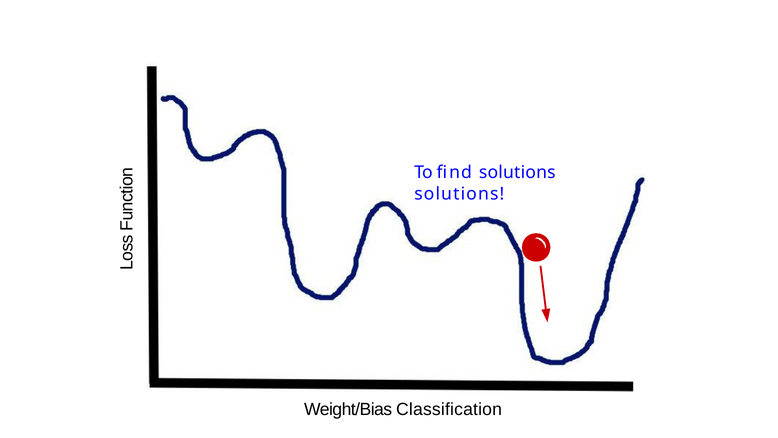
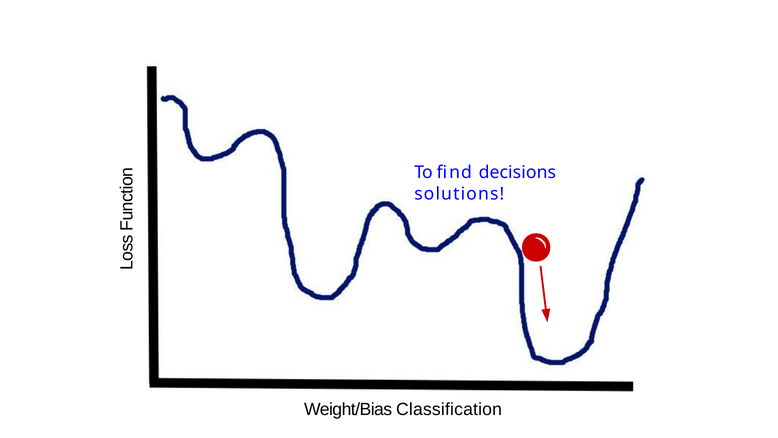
find solutions: solutions -> decisions
